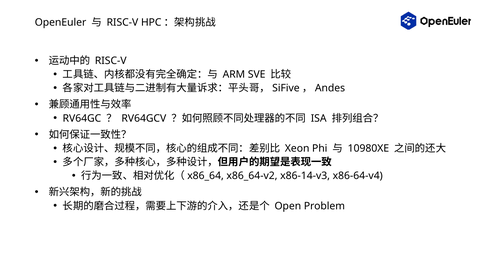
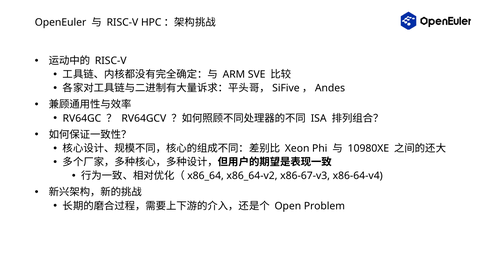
x86-14-v3: x86-14-v3 -> x86-67-v3
